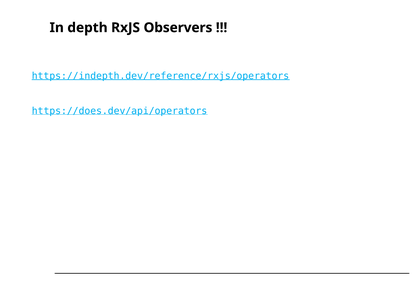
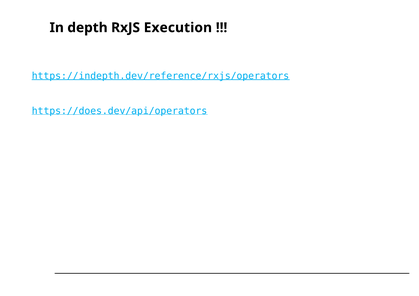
Observers: Observers -> Execution
